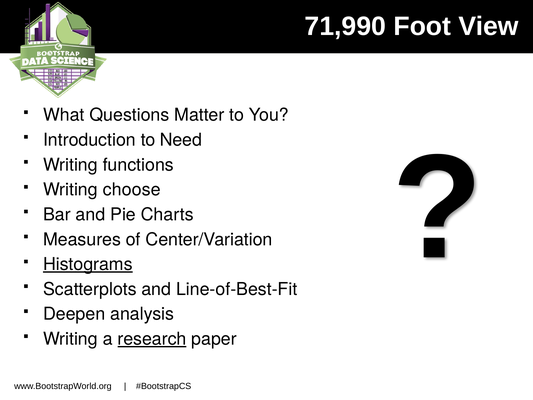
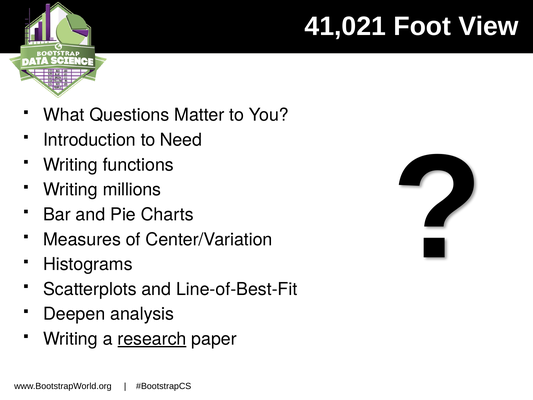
71,990: 71,990 -> 41,021
choose: choose -> millions
Histograms underline: present -> none
